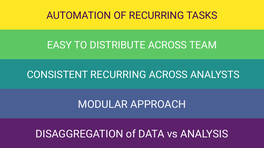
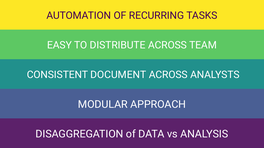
CONSISTENT RECURRING: RECURRING -> DOCUMENT
